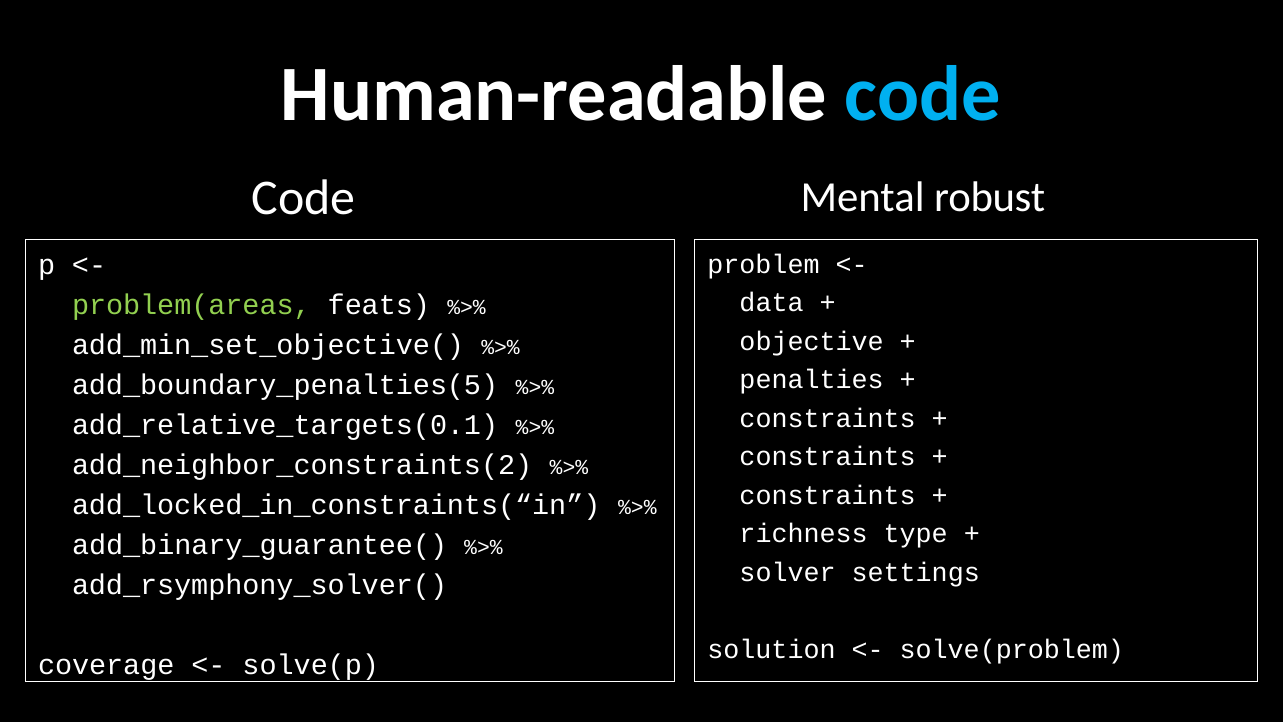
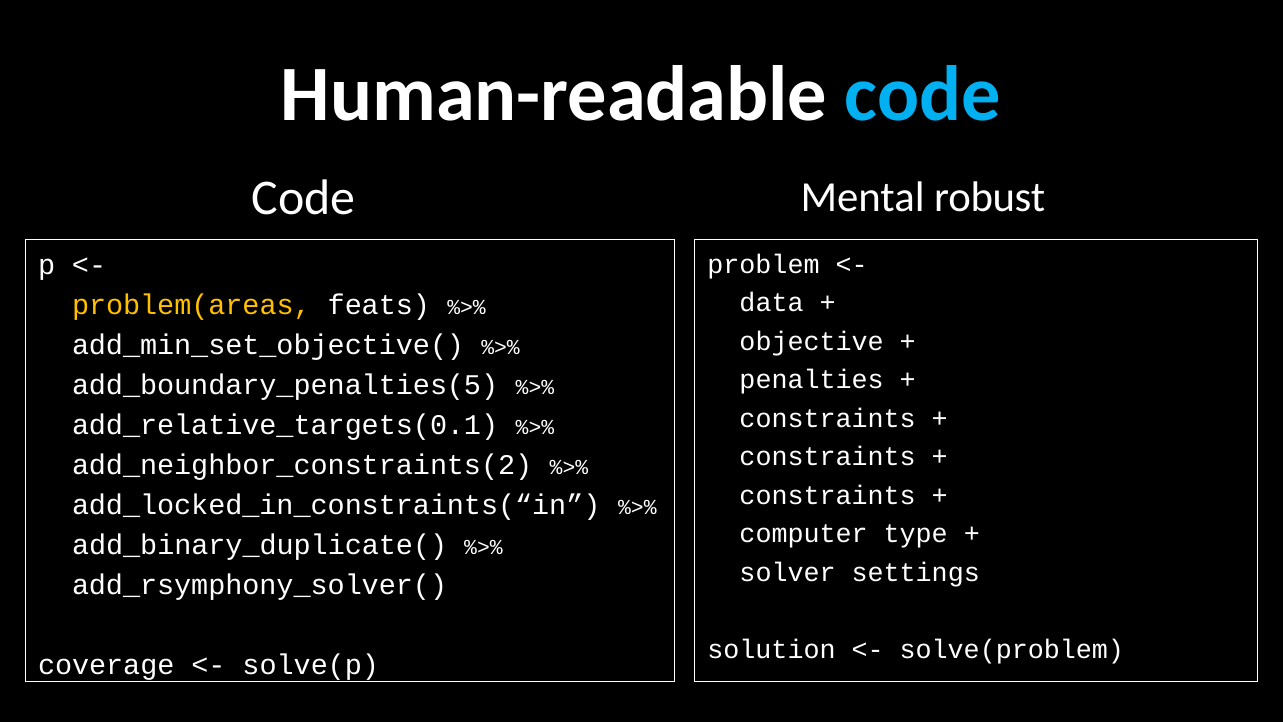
problem(areas colour: light green -> yellow
richness: richness -> computer
add_binary_guarantee(: add_binary_guarantee( -> add_binary_duplicate(
